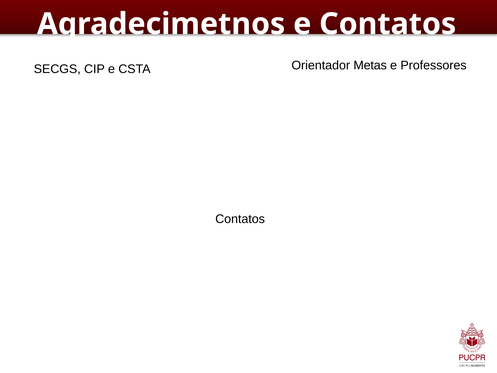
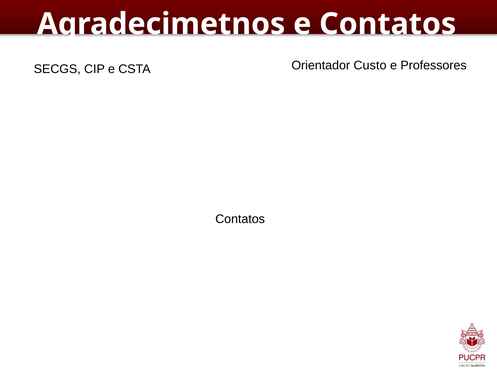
Metas: Metas -> Custo
